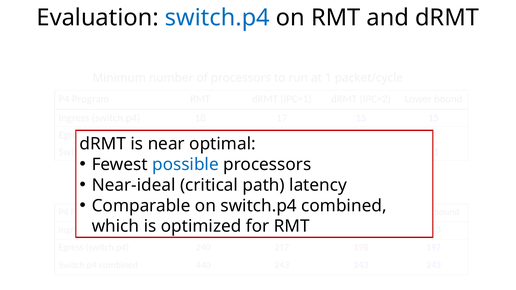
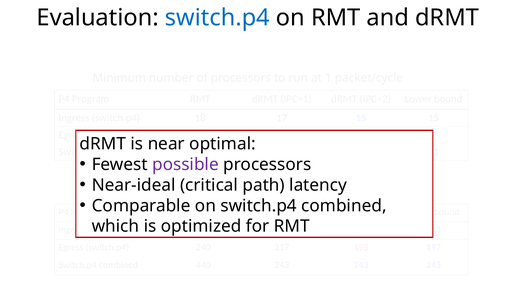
possible colour: blue -> purple
